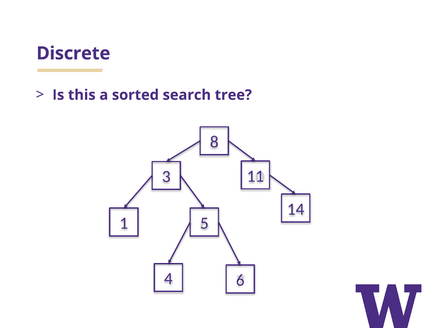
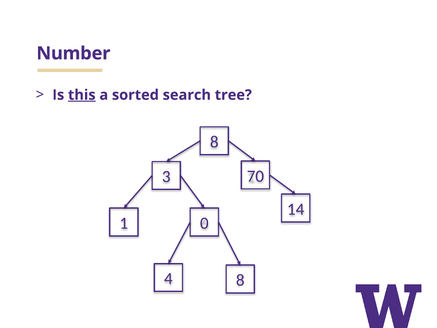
Discrete: Discrete -> Number
this underline: none -> present
11: 11 -> 70
5: 5 -> 0
4 6: 6 -> 8
